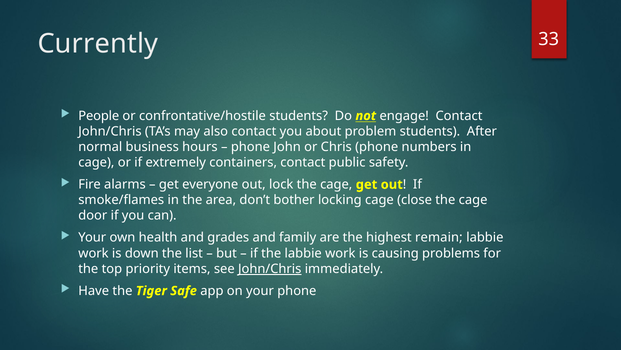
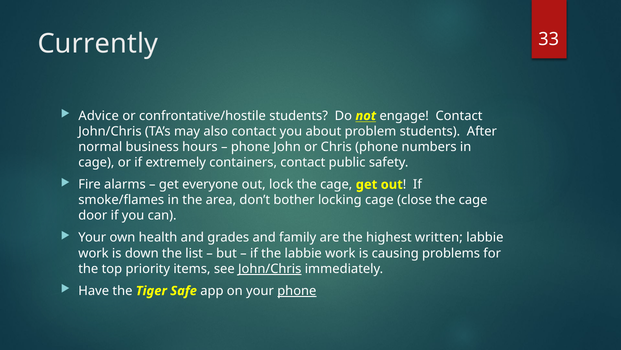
People: People -> Advice
remain: remain -> written
phone at (297, 290) underline: none -> present
